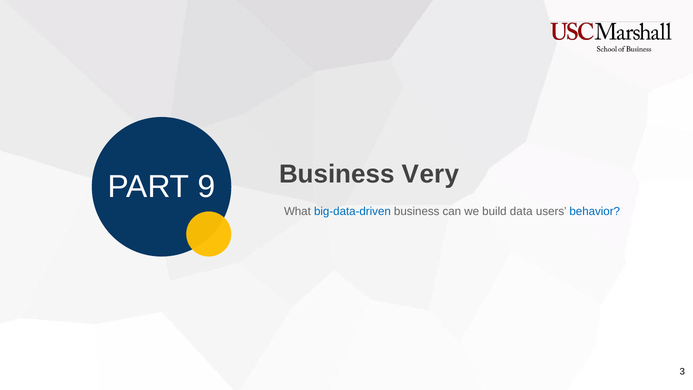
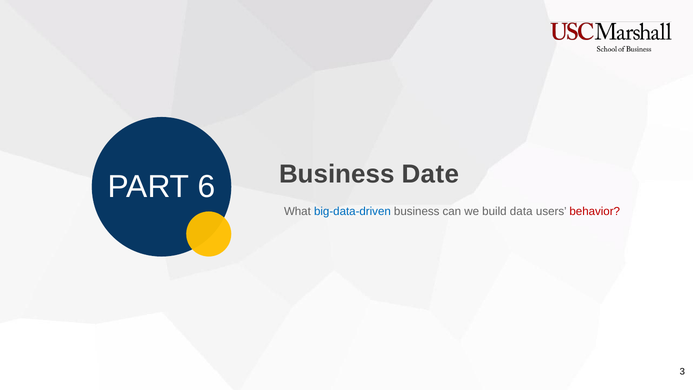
9: 9 -> 6
Very: Very -> Date
behavior colour: blue -> red
